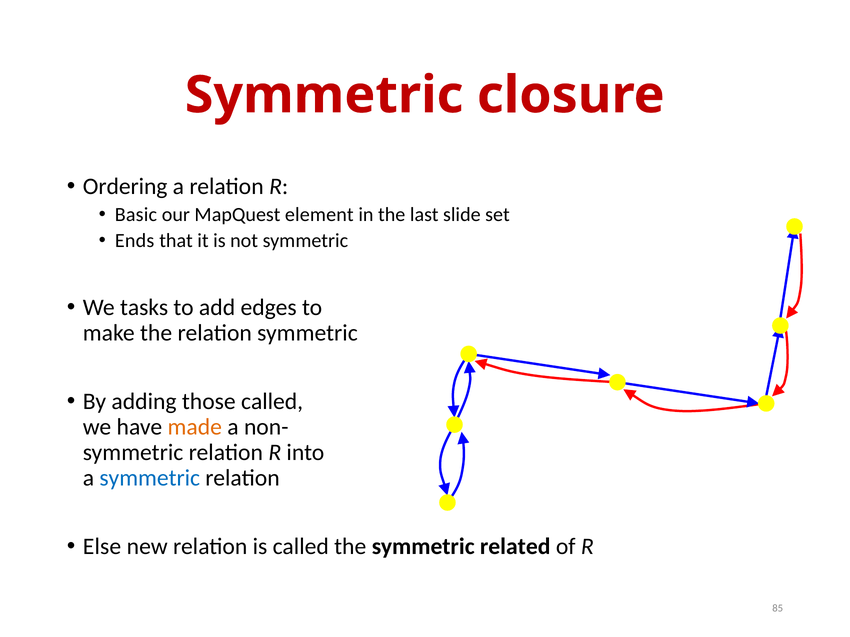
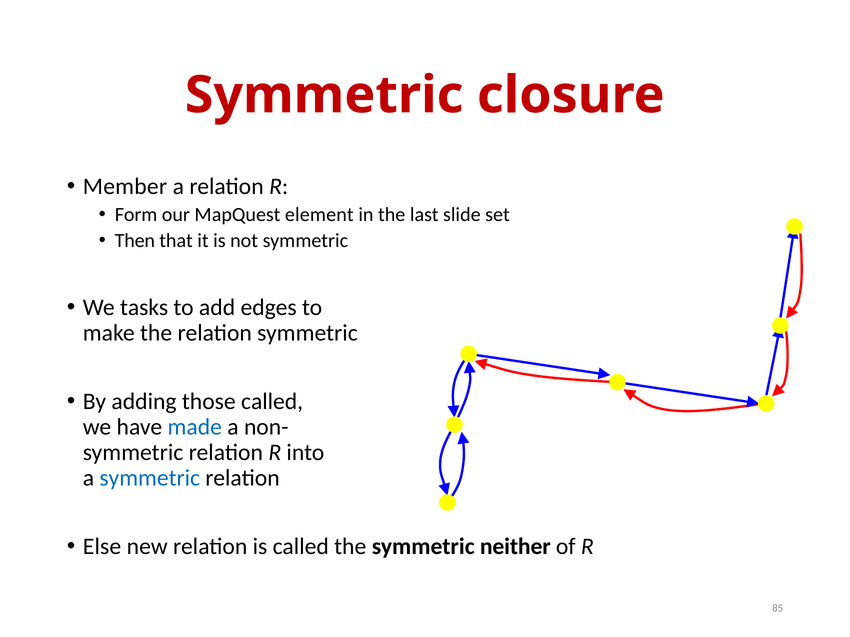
Ordering: Ordering -> Member
Basic: Basic -> Form
Ends: Ends -> Then
made colour: orange -> blue
related: related -> neither
